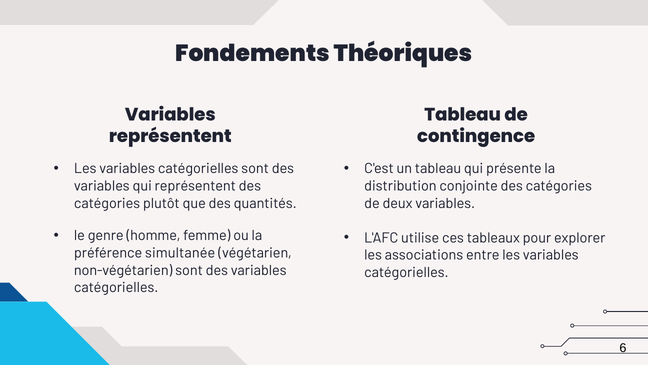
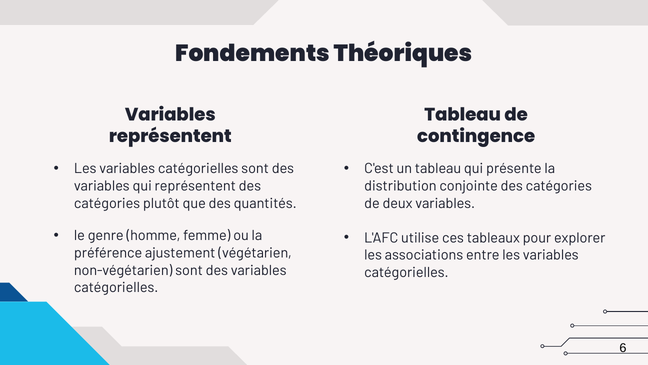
simultanée: simultanée -> ajustement
